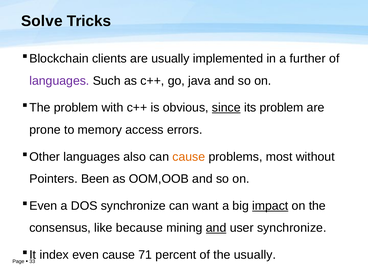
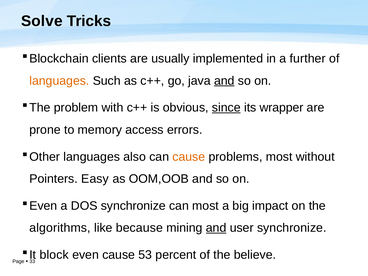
languages at (59, 81) colour: purple -> orange
and at (224, 81) underline: none -> present
its problem: problem -> wrapper
Been: Been -> Easy
can want: want -> most
impact underline: present -> none
consensus: consensus -> algorithms
index: index -> block
71: 71 -> 53
the usually: usually -> believe
